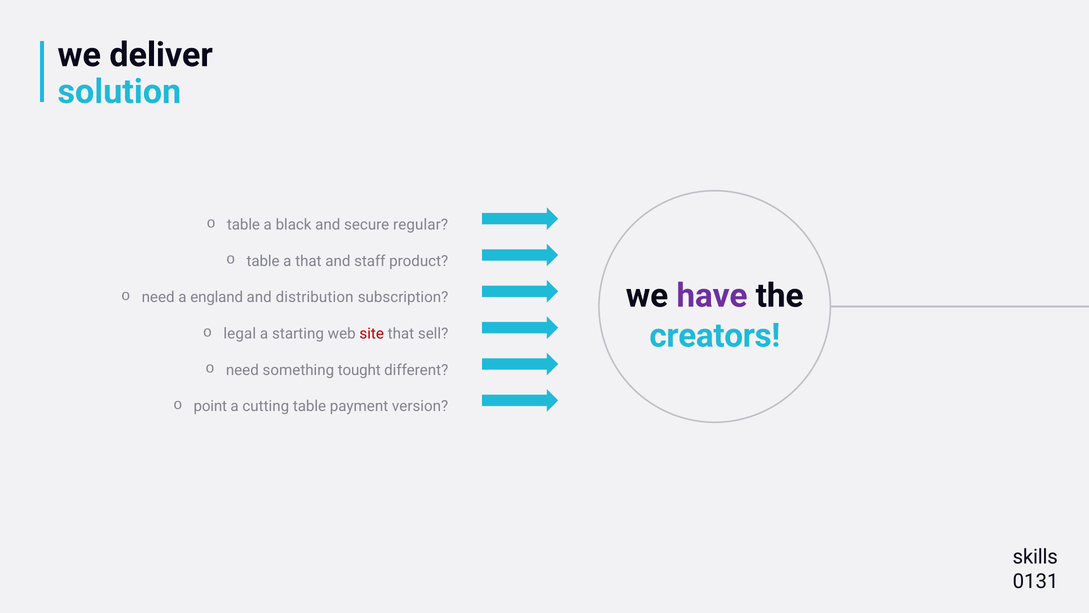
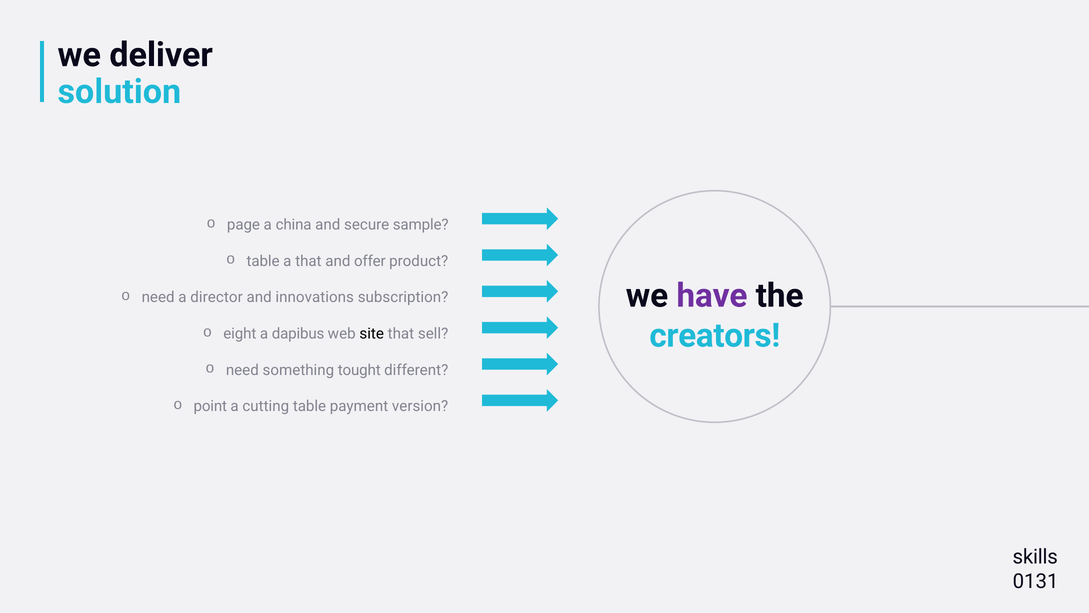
table at (243, 225): table -> page
black: black -> china
regular: regular -> sample
staff: staff -> offer
england: england -> director
distribution: distribution -> innovations
legal: legal -> eight
starting: starting -> dapibus
site colour: red -> black
